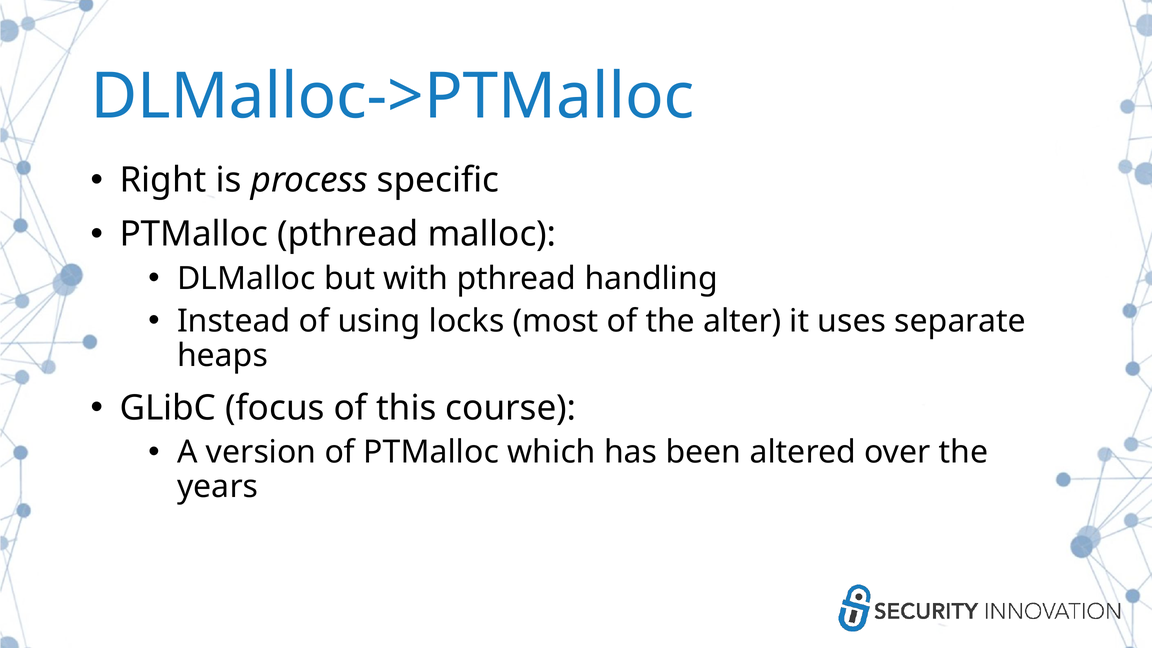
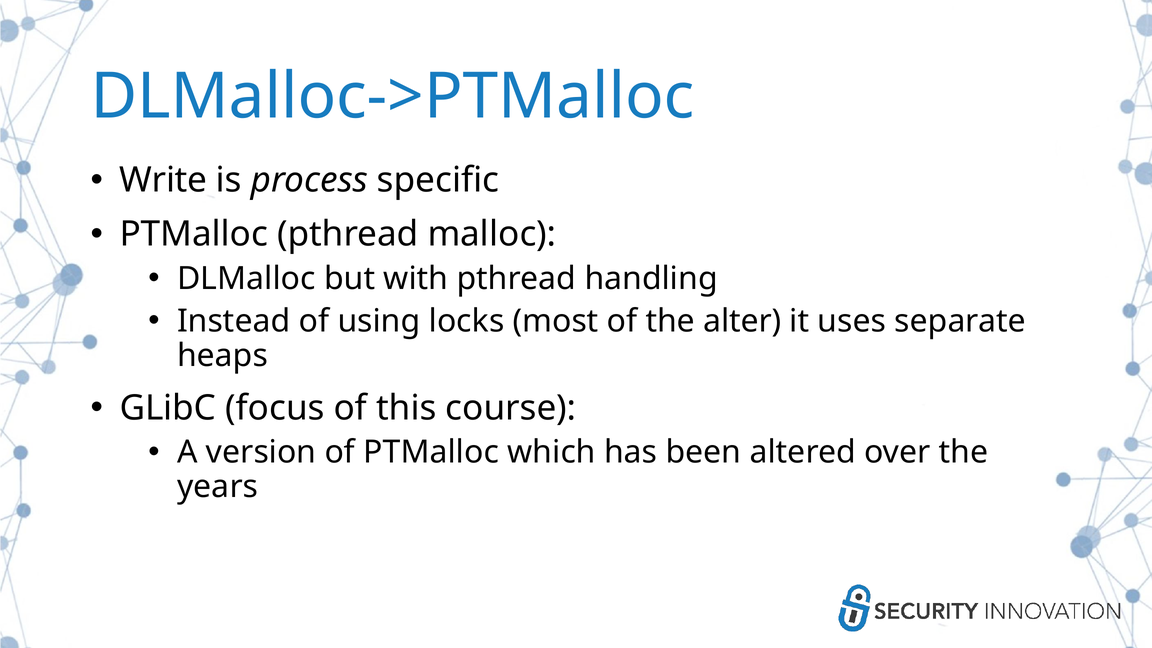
Right: Right -> Write
